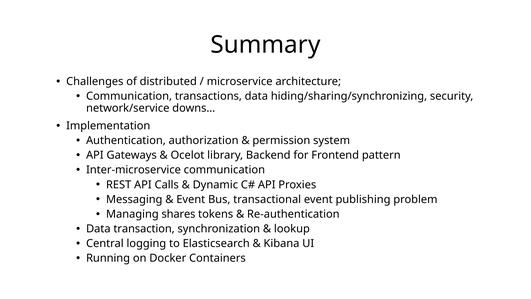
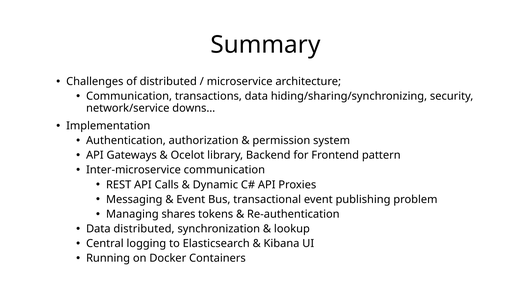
Data transaction: transaction -> distributed
